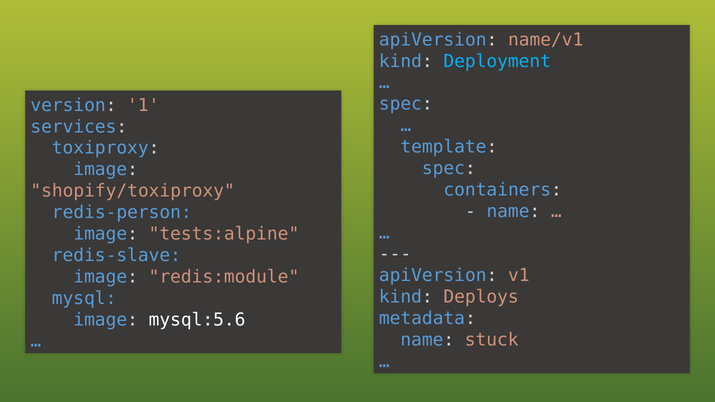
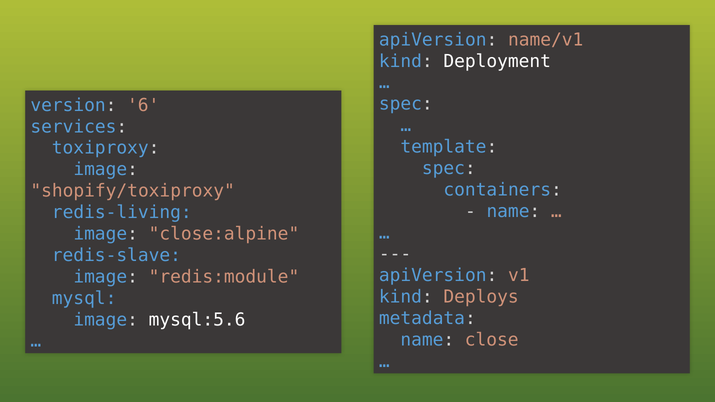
Deployment colour: light blue -> white
1: 1 -> 6
redis-person: redis-person -> redis-living
tests:alpine: tests:alpine -> close:alpine
stuck: stuck -> close
